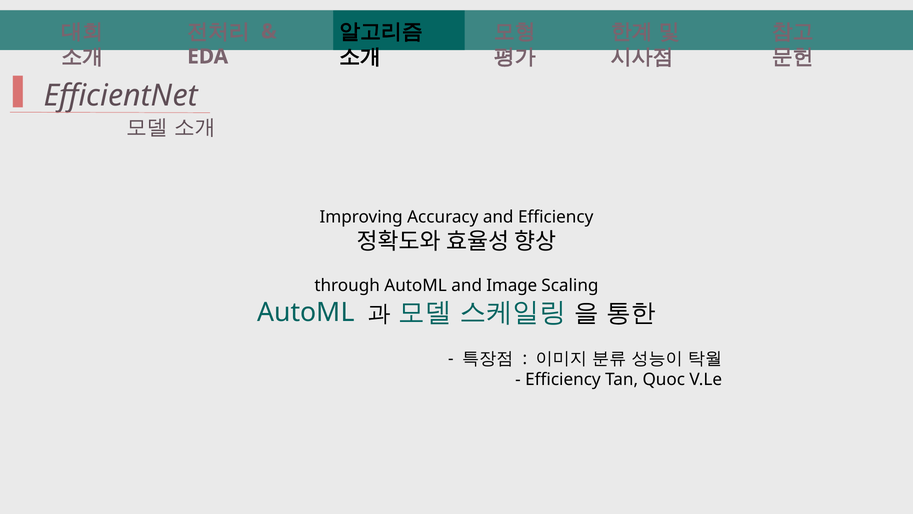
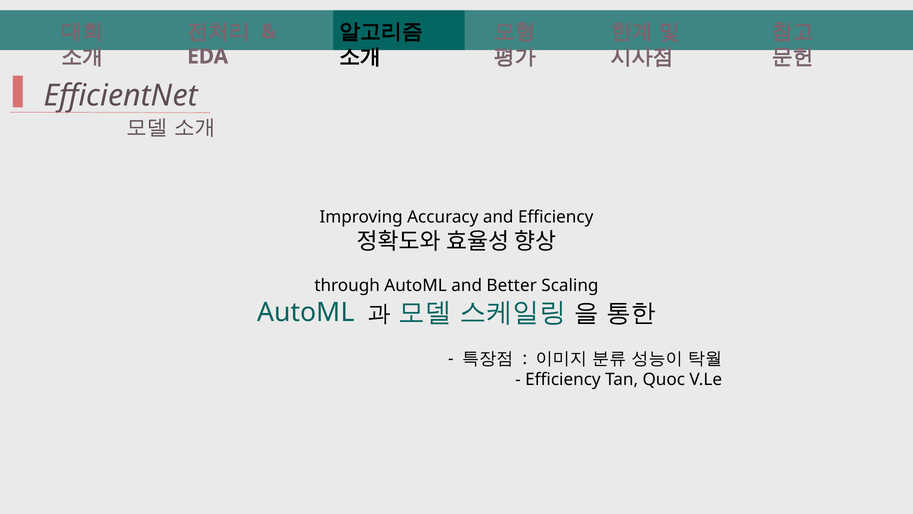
Image: Image -> Better
